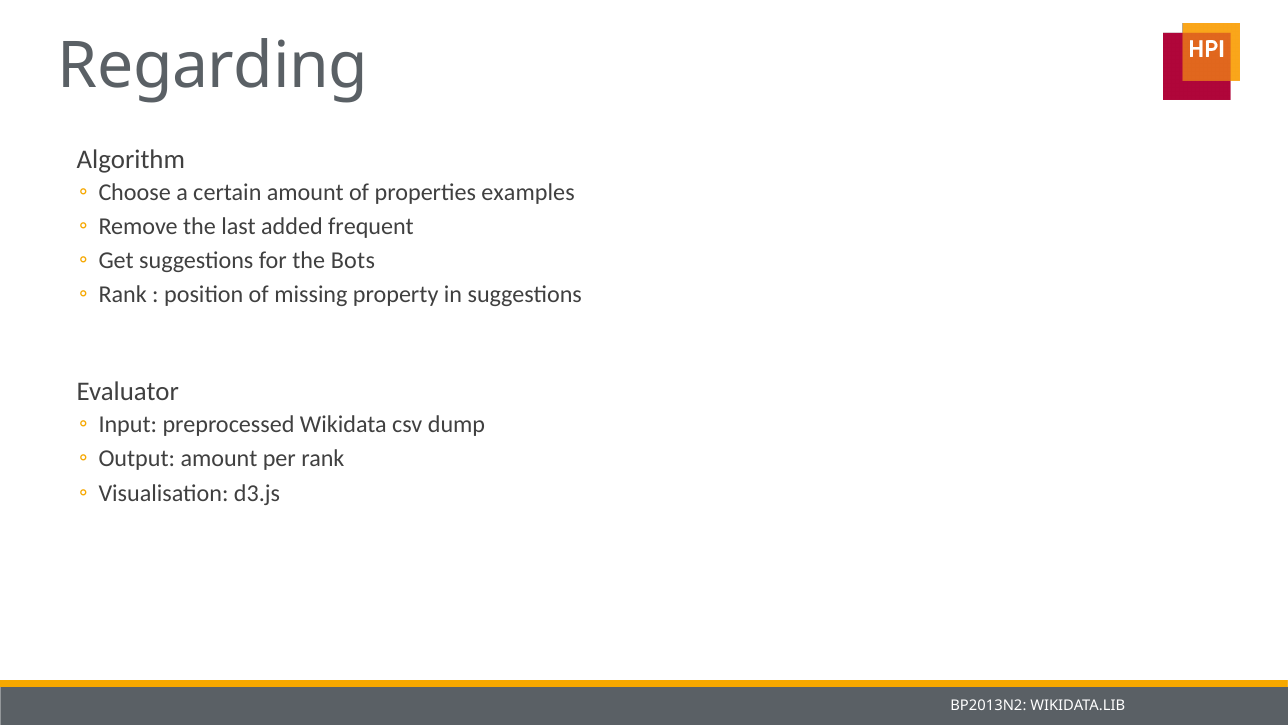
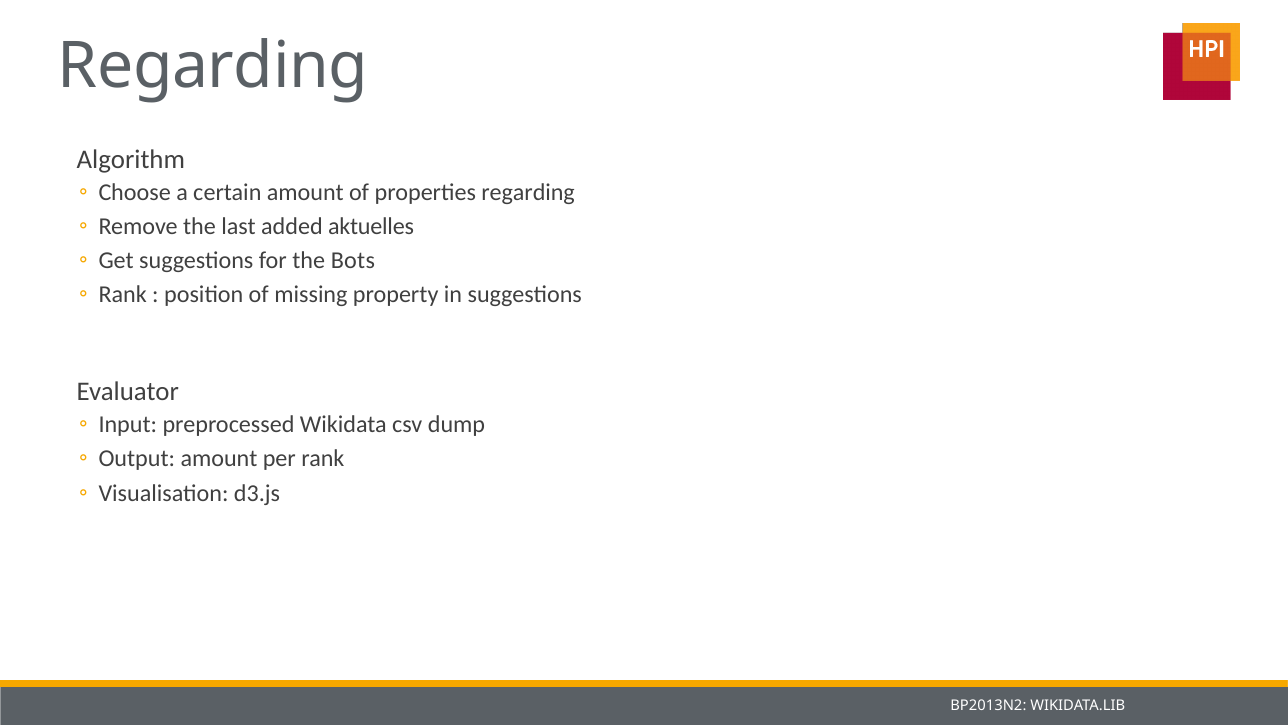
properties examples: examples -> regarding
frequent: frequent -> aktuelles
